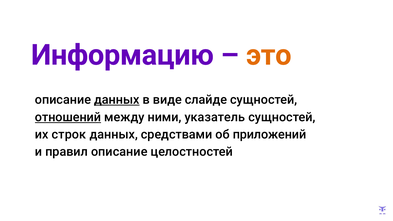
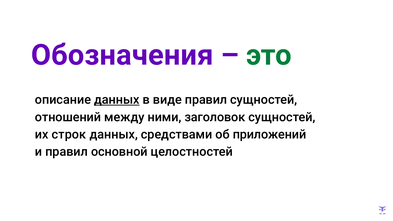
Информацию: Информацию -> Обозначения
это colour: orange -> green
виде слайде: слайде -> правил
отношений underline: present -> none
указатель: указатель -> заголовок
правил описание: описание -> основной
